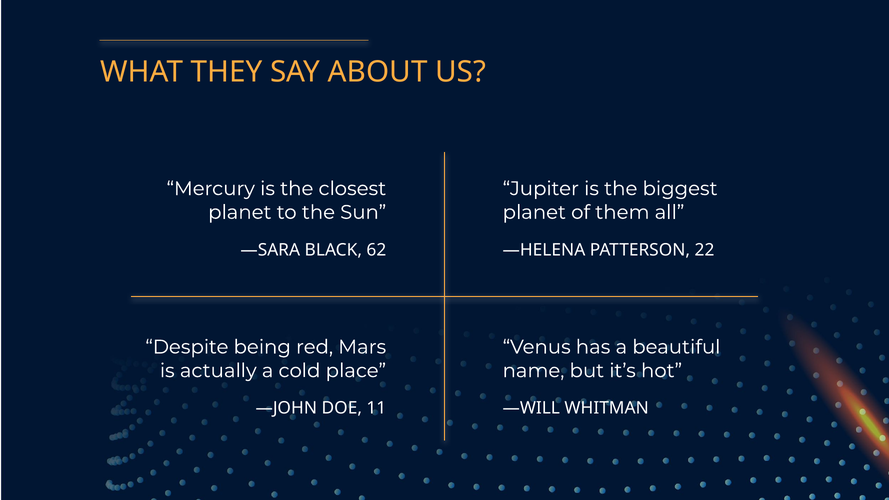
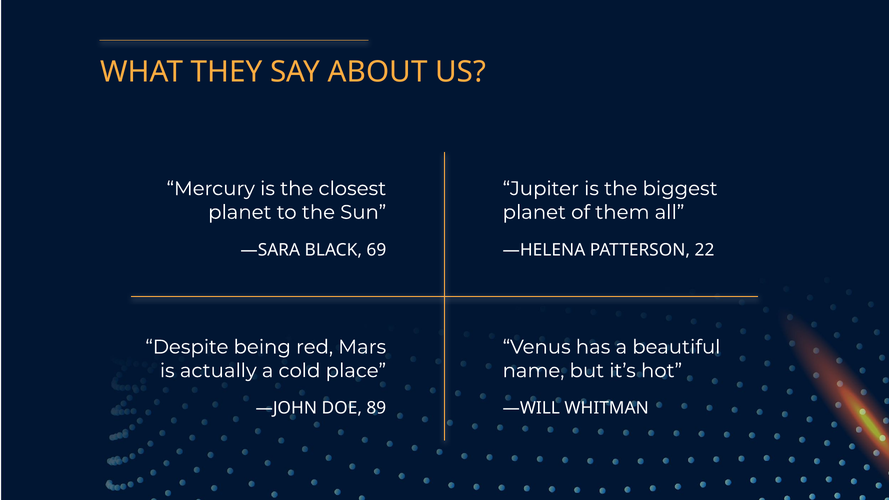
62: 62 -> 69
11: 11 -> 89
